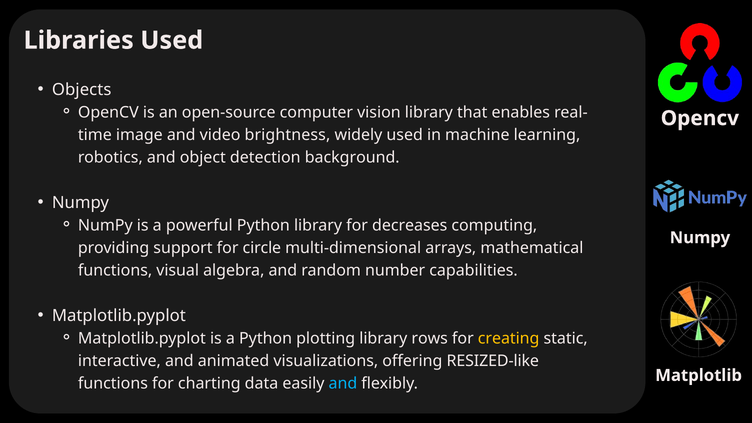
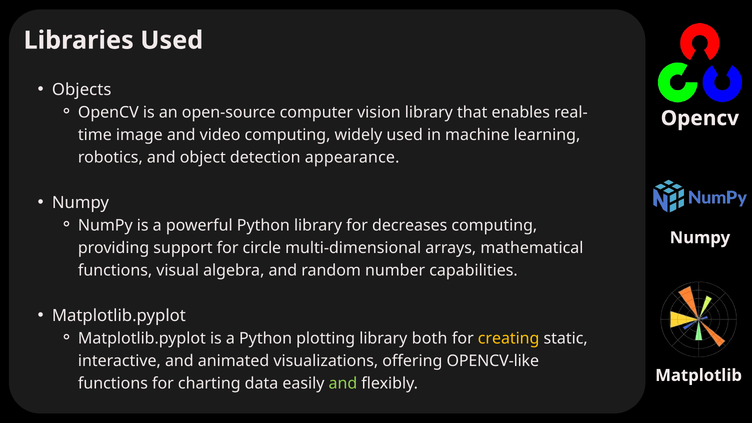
video brightness: brightness -> computing
background: background -> appearance
rows: rows -> both
RESIZED-like: RESIZED-like -> OPENCV-like
and at (343, 383) colour: light blue -> light green
